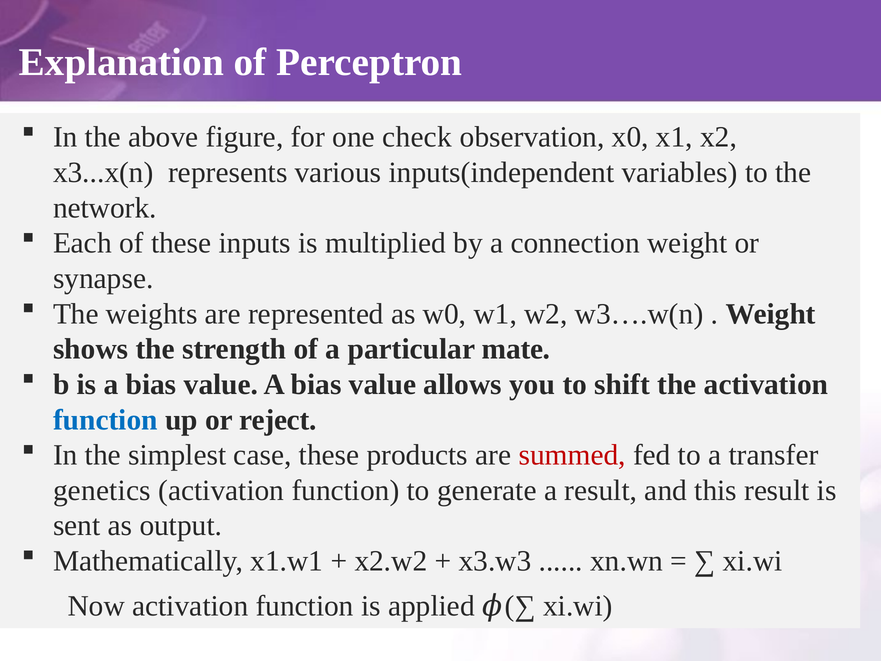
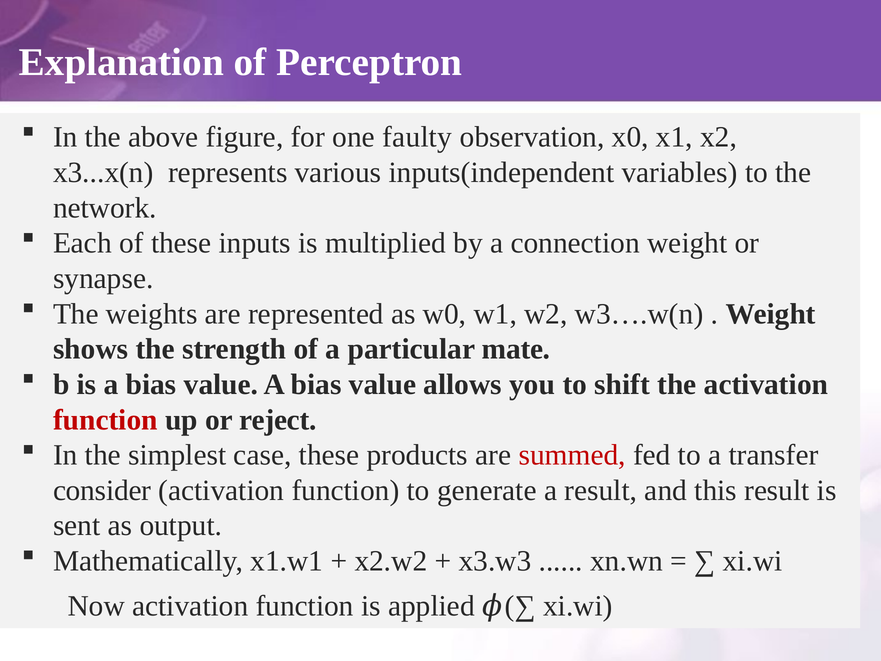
check: check -> faulty
function at (105, 420) colour: blue -> red
genetics: genetics -> consider
